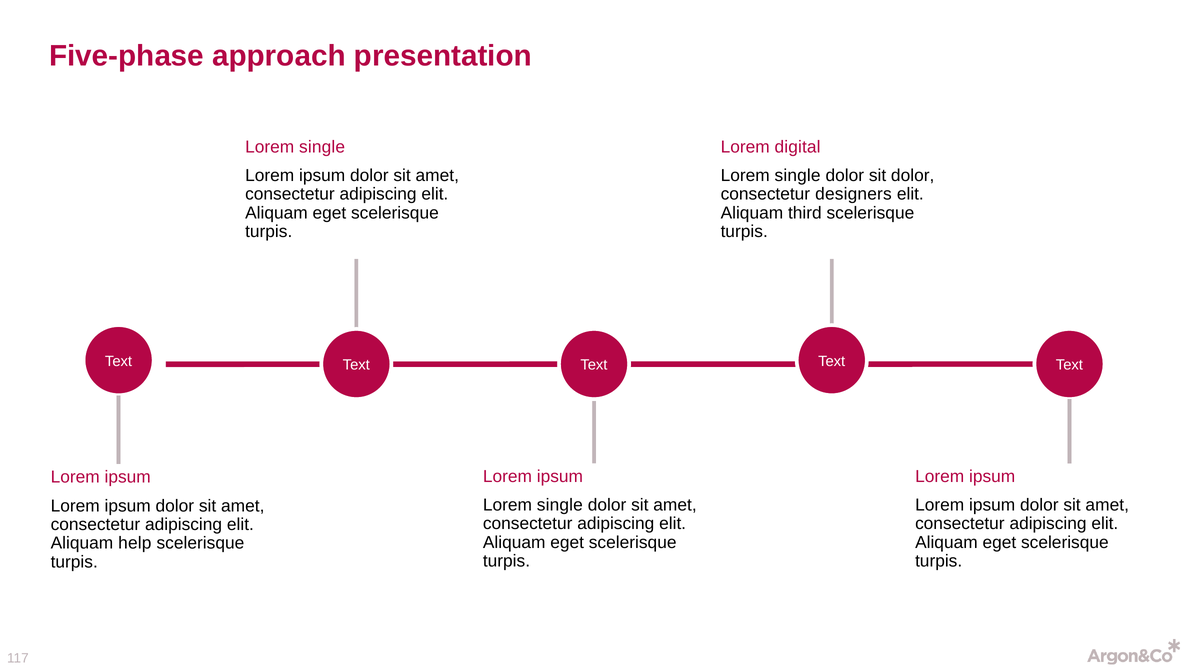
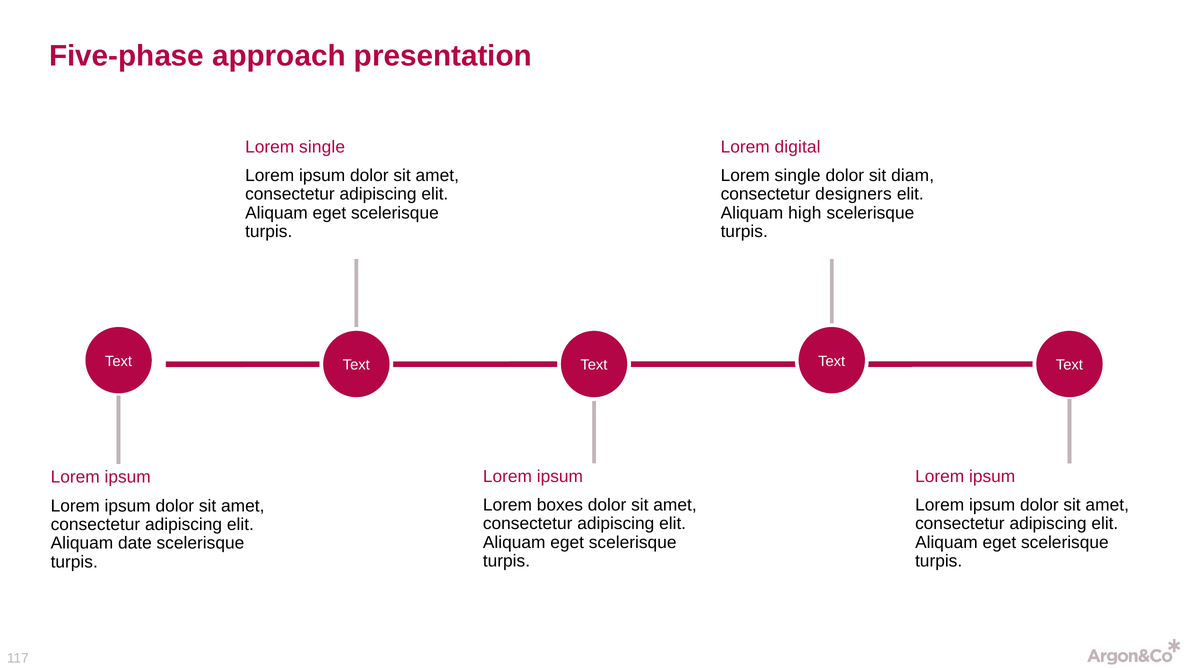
sit dolor: dolor -> diam
third: third -> high
single at (560, 505): single -> boxes
help: help -> date
